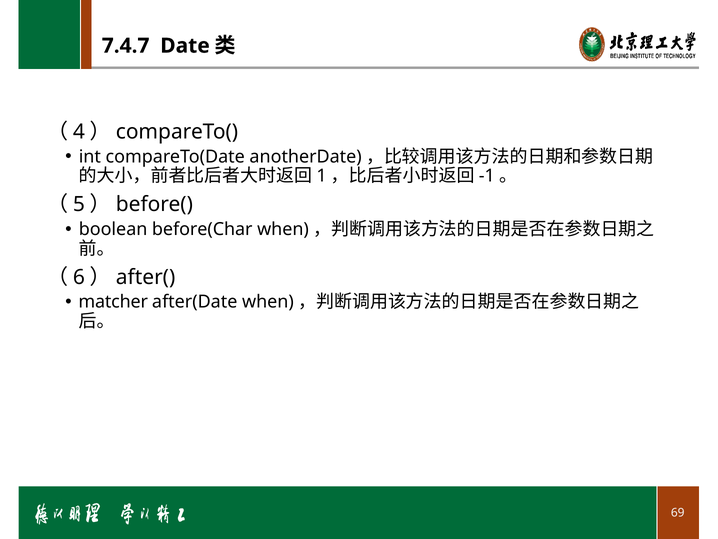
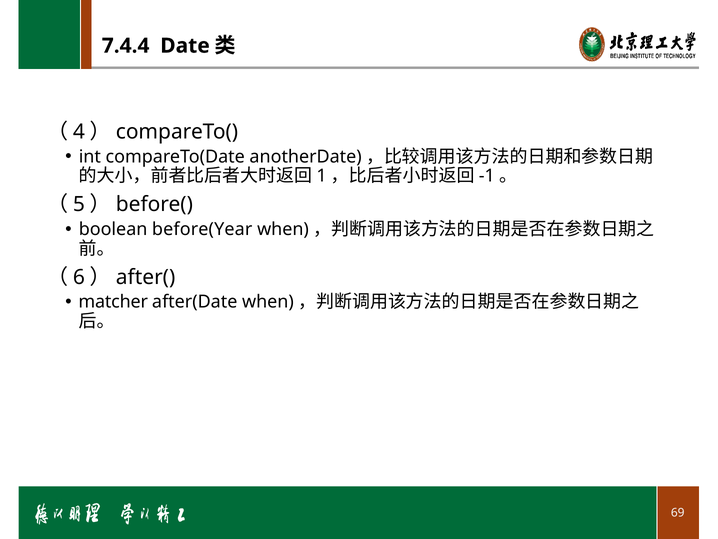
7.4.7: 7.4.7 -> 7.4.4
before(Char: before(Char -> before(Year
